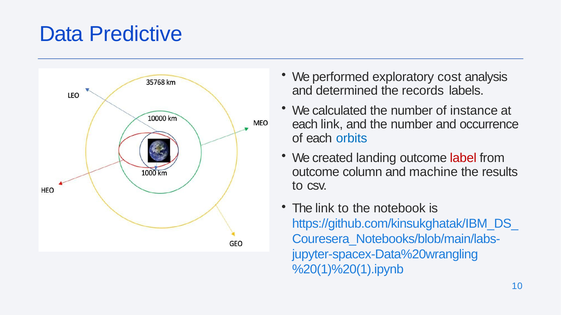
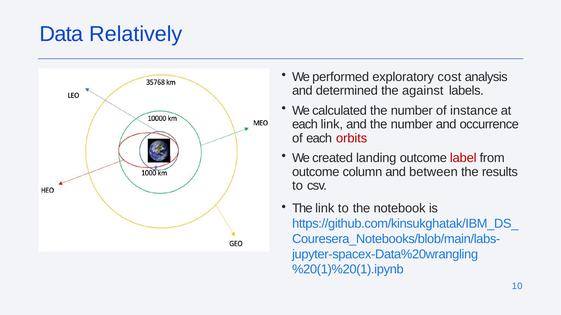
Predictive: Predictive -> Relatively
records: records -> against
orbits colour: blue -> red
machine: machine -> between
